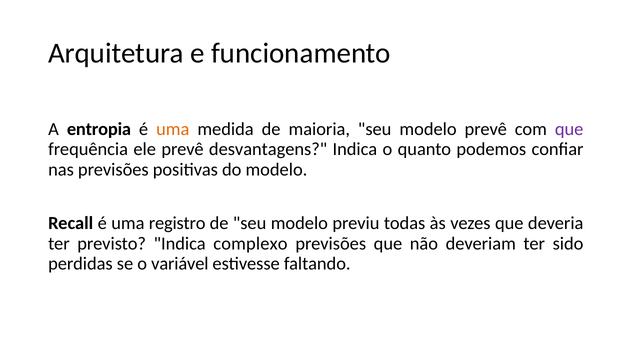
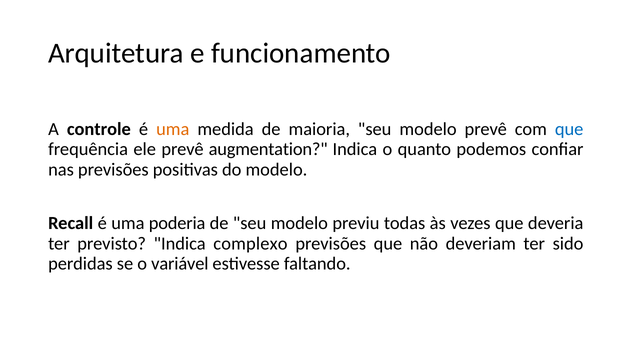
entropia: entropia -> controle
que at (569, 129) colour: purple -> blue
desvantagens: desvantagens -> augmentation
registro: registro -> poderia
